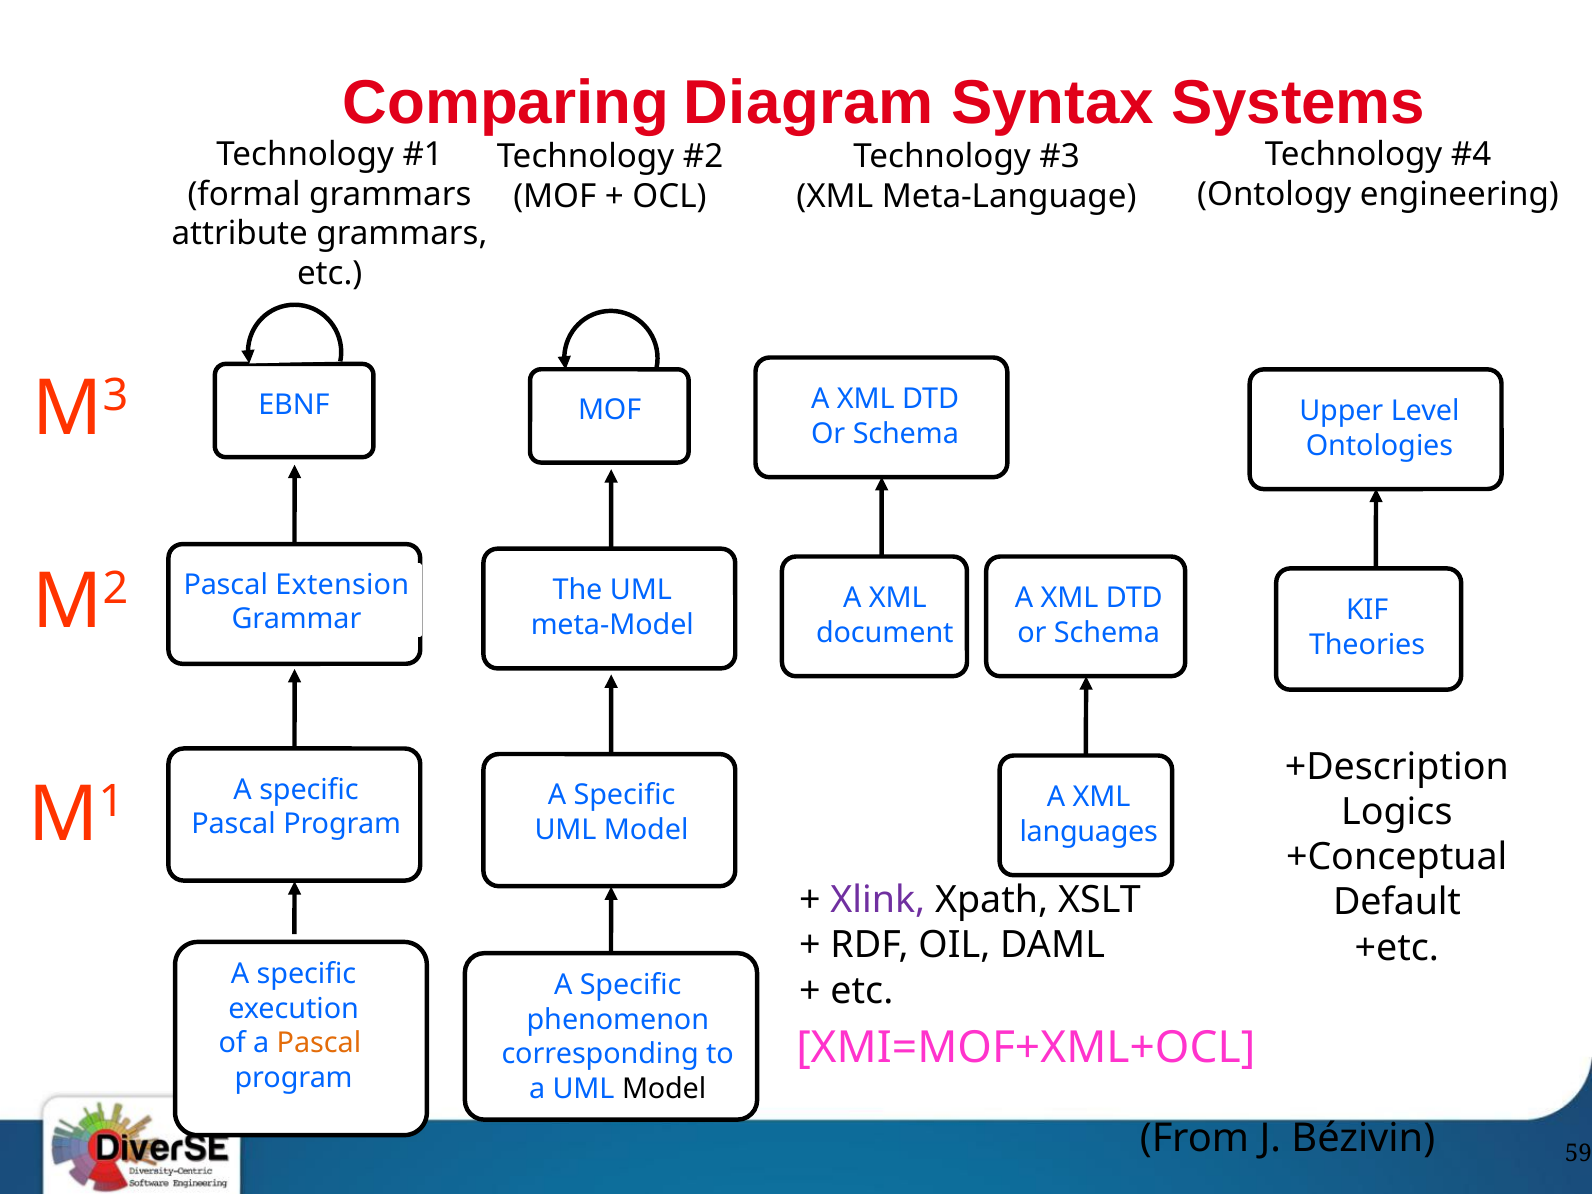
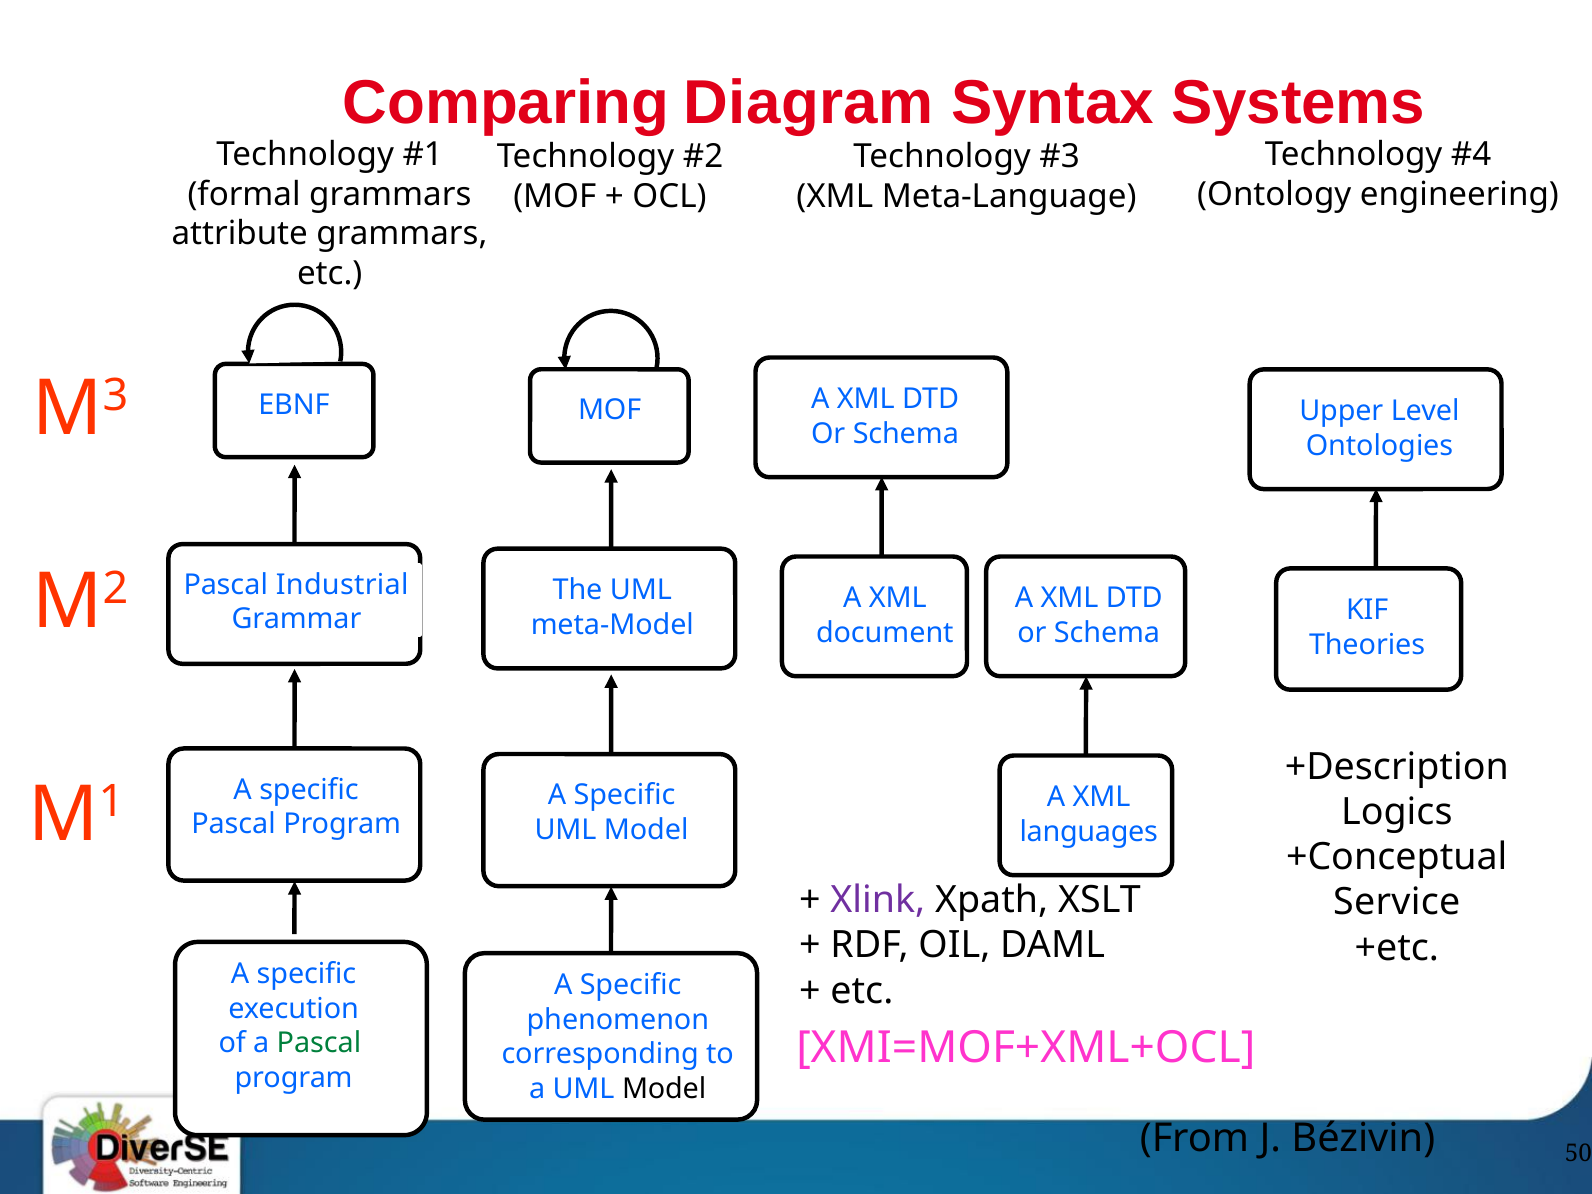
Extension: Extension -> Industrial
Default: Default -> Service
Pascal at (319, 1043) colour: orange -> green
59: 59 -> 50
